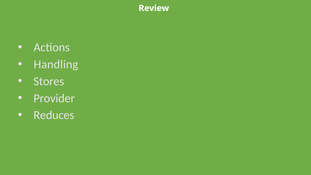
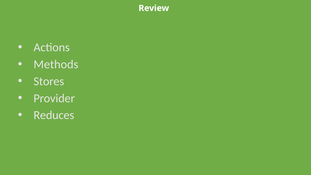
Handling: Handling -> Methods
